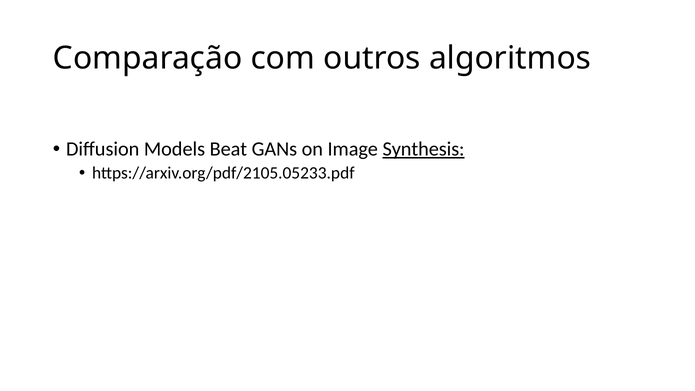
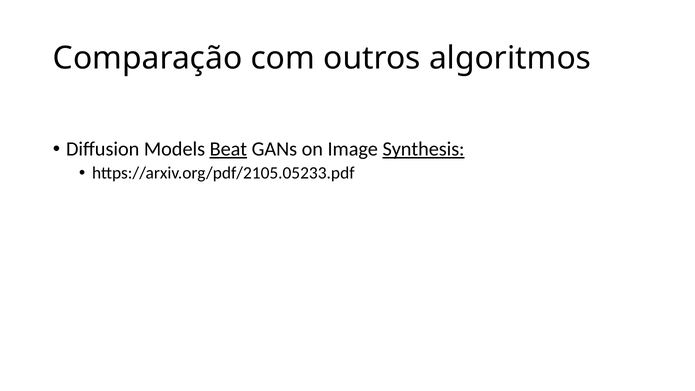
Beat underline: none -> present
